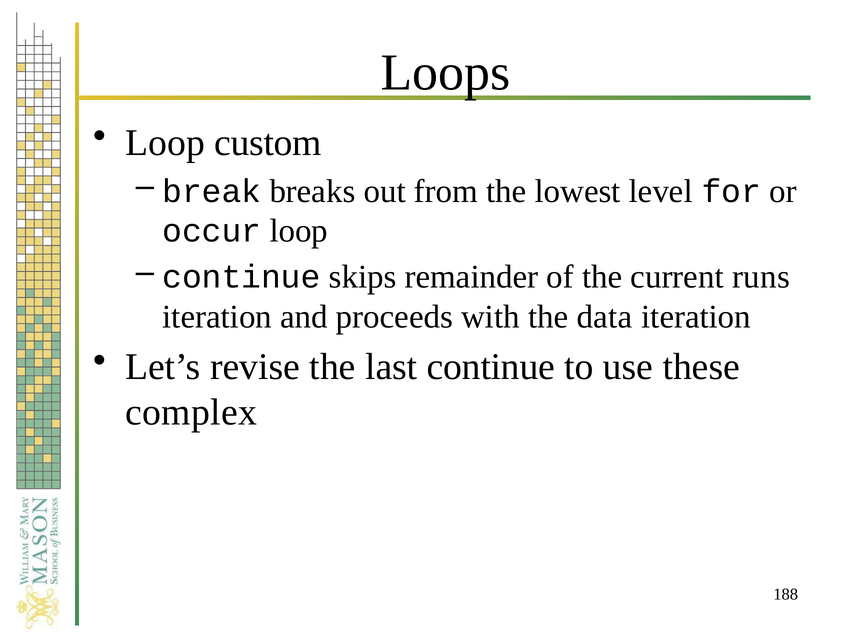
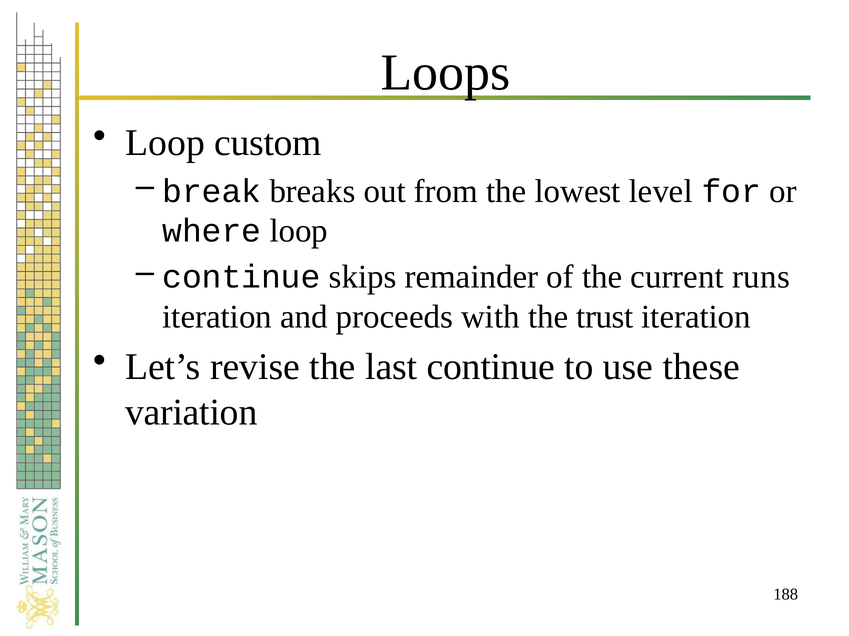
occur: occur -> where
data: data -> trust
complex: complex -> variation
